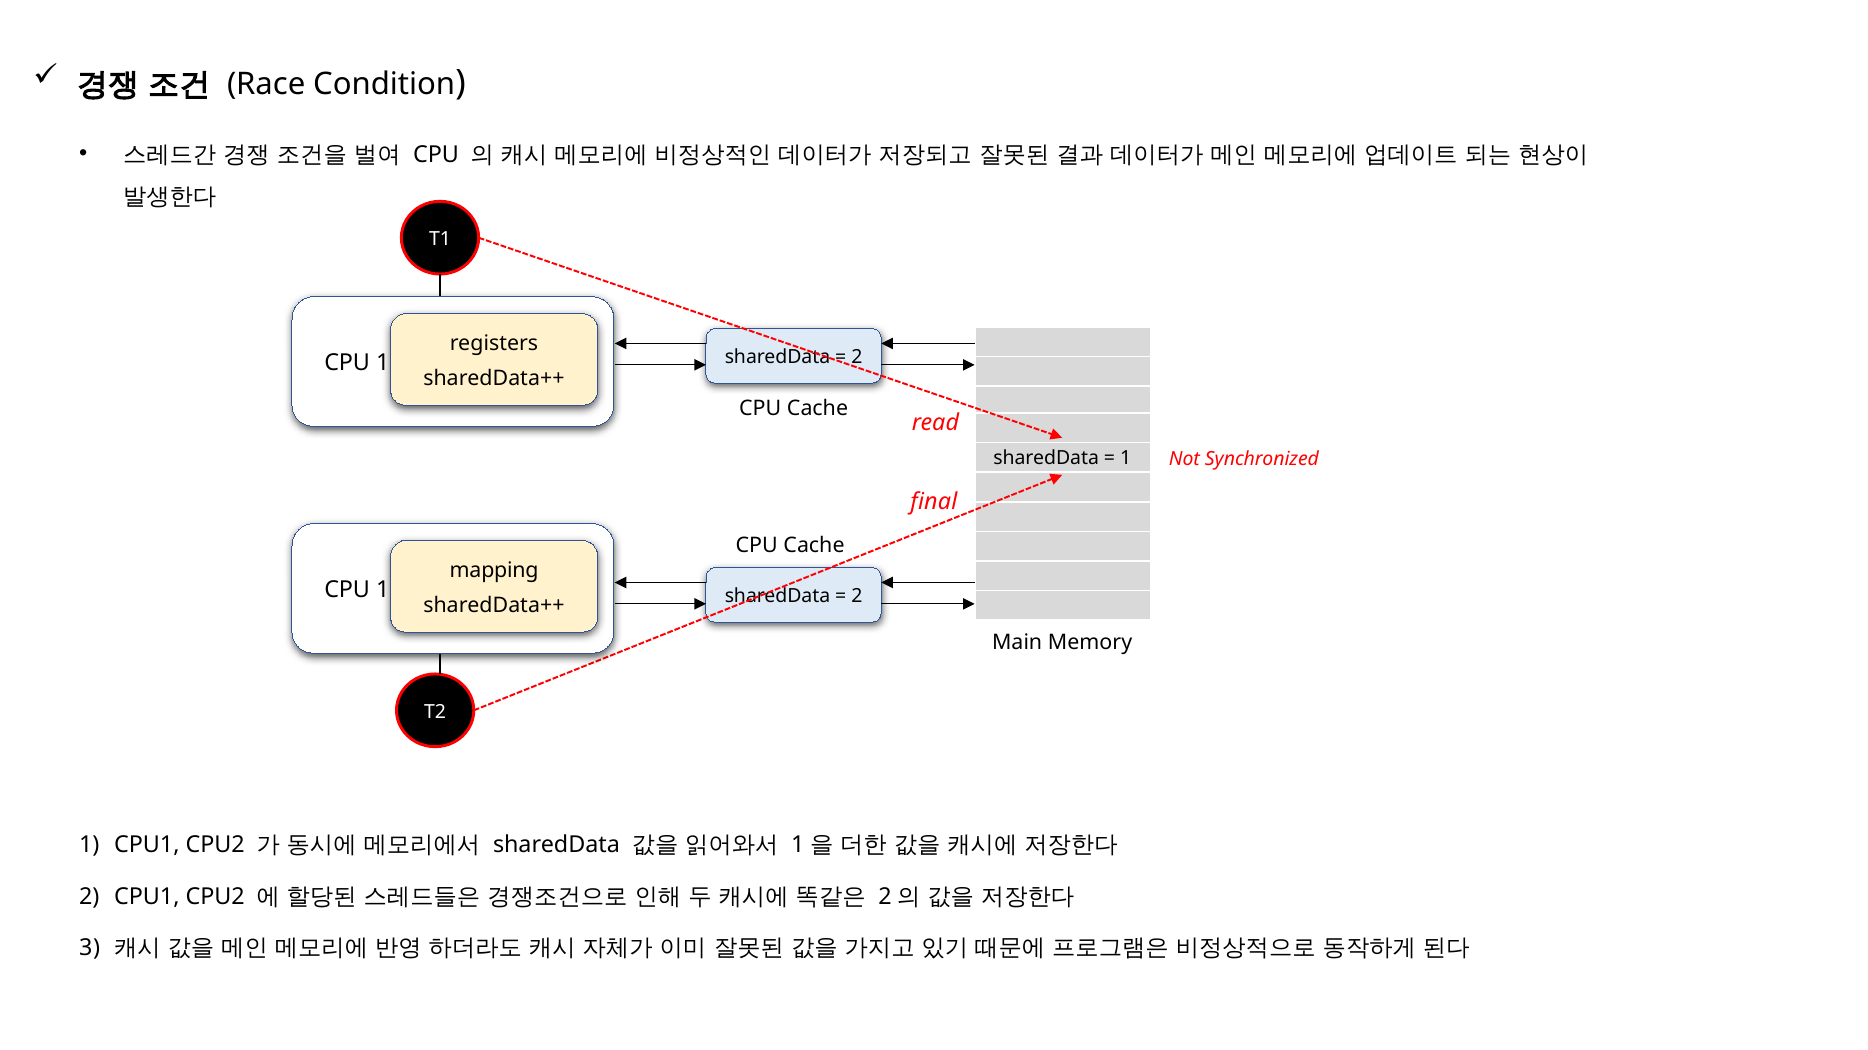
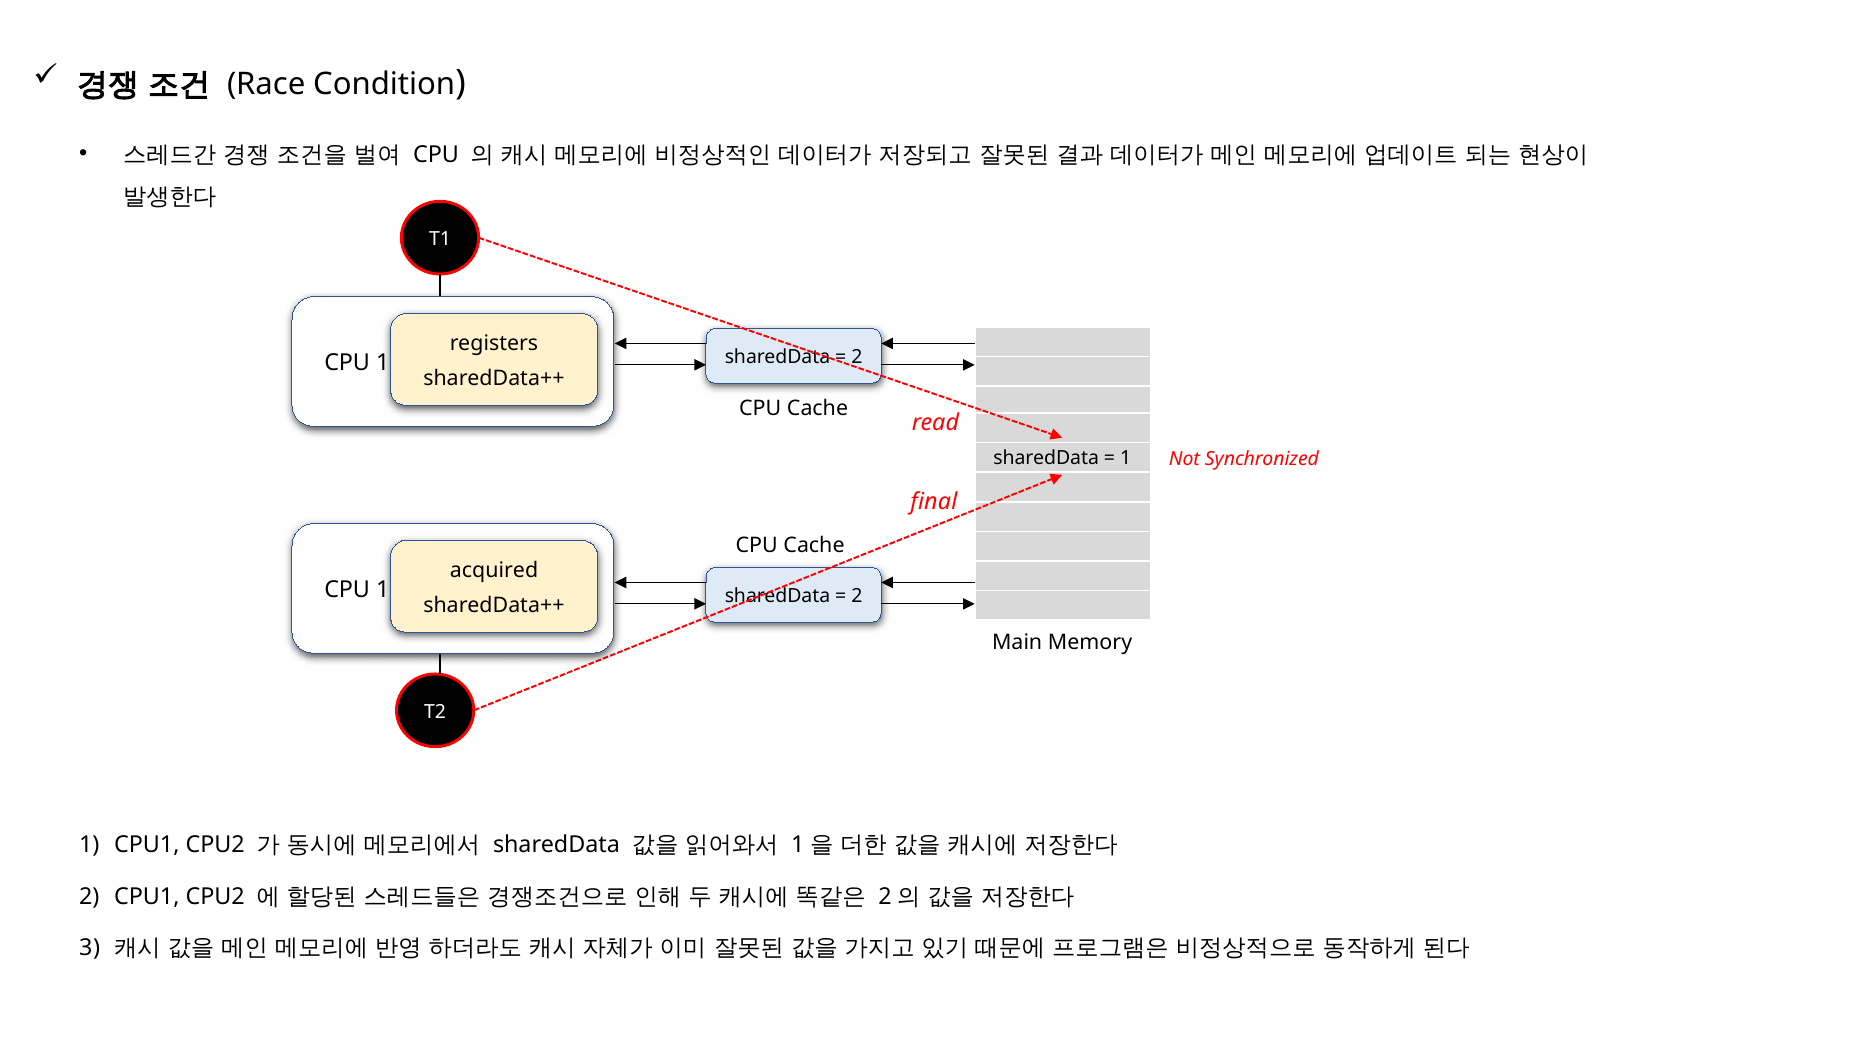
mapping: mapping -> acquired
